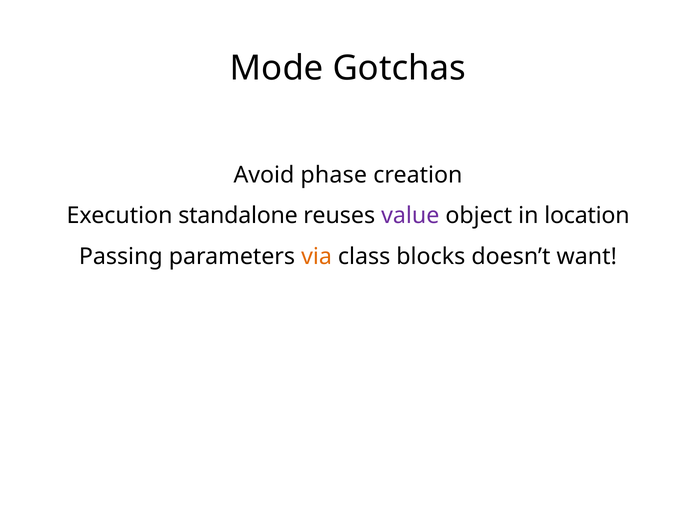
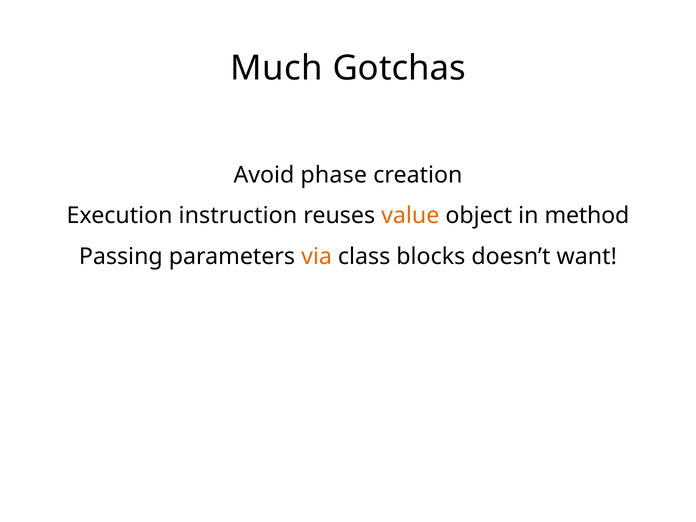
Mode: Mode -> Much
standalone: standalone -> instruction
value colour: purple -> orange
location: location -> method
